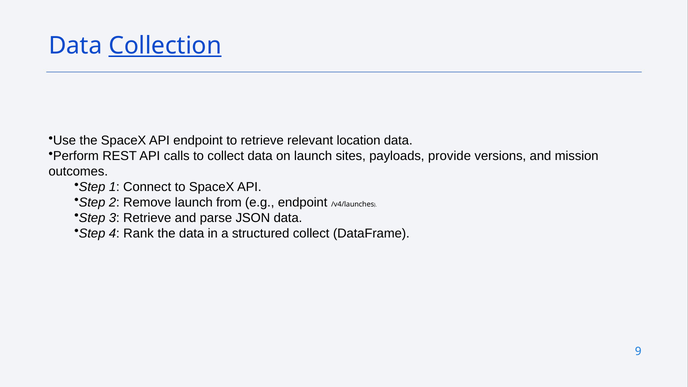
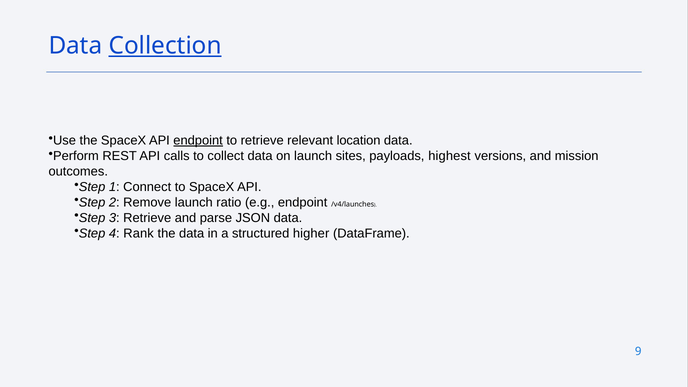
endpoint at (198, 140) underline: none -> present
provide: provide -> highest
from: from -> ratio
structured collect: collect -> higher
